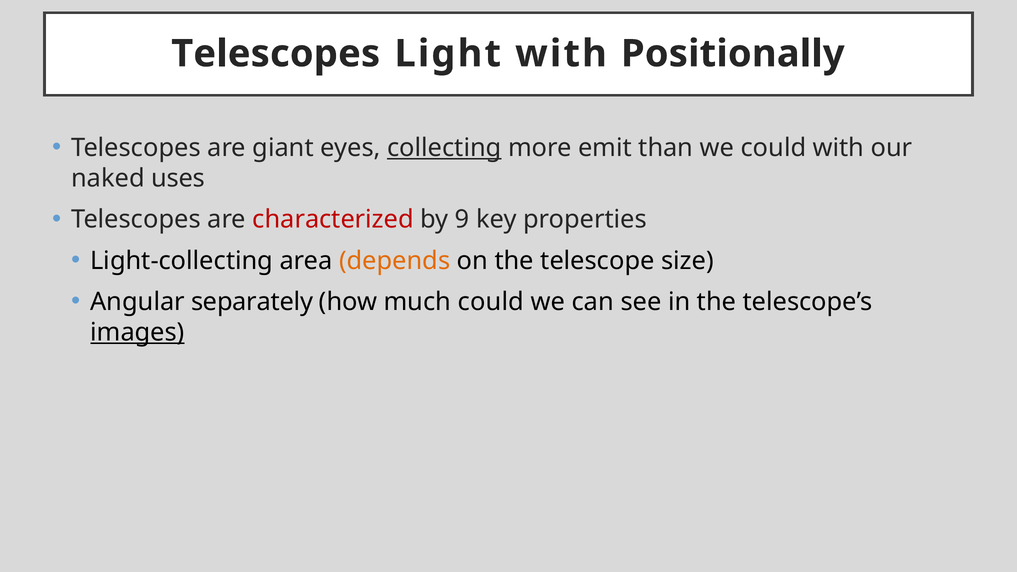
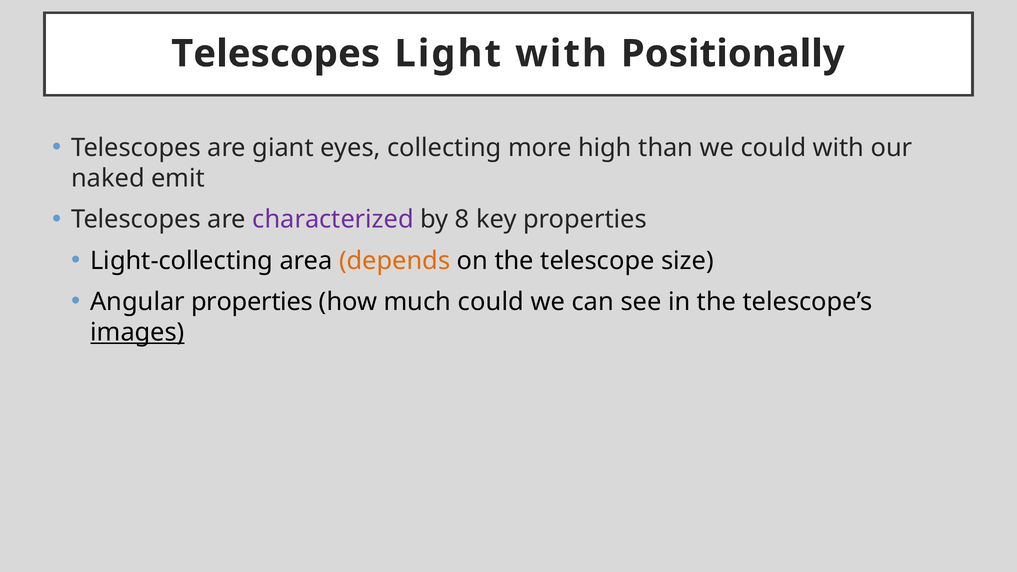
collecting underline: present -> none
emit: emit -> high
uses: uses -> emit
characterized colour: red -> purple
9: 9 -> 8
Angular separately: separately -> properties
